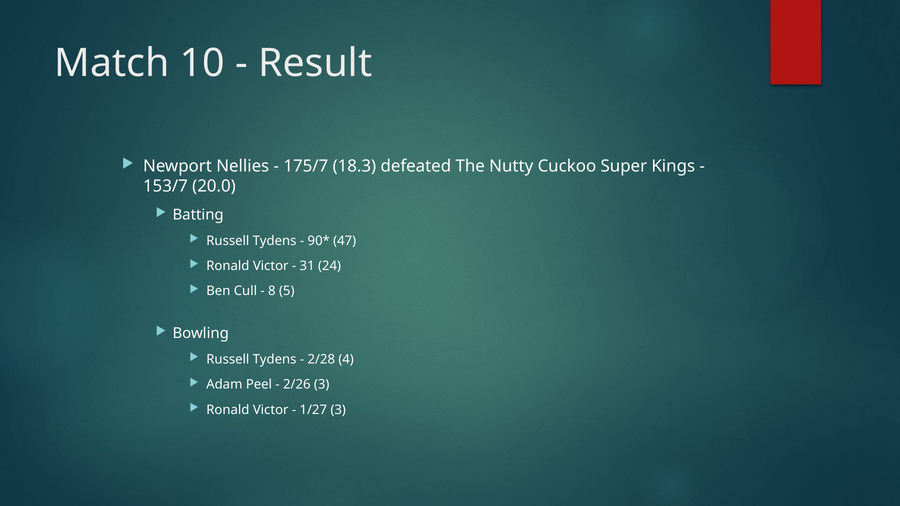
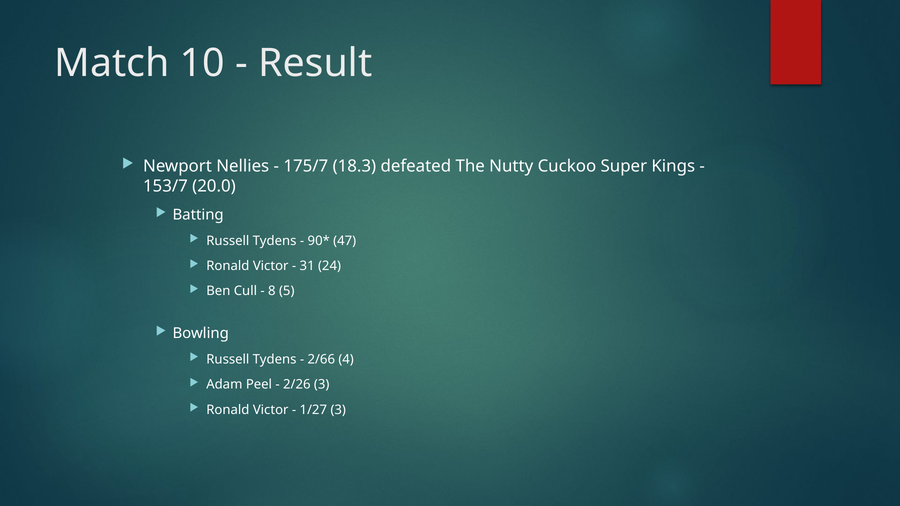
2/28: 2/28 -> 2/66
